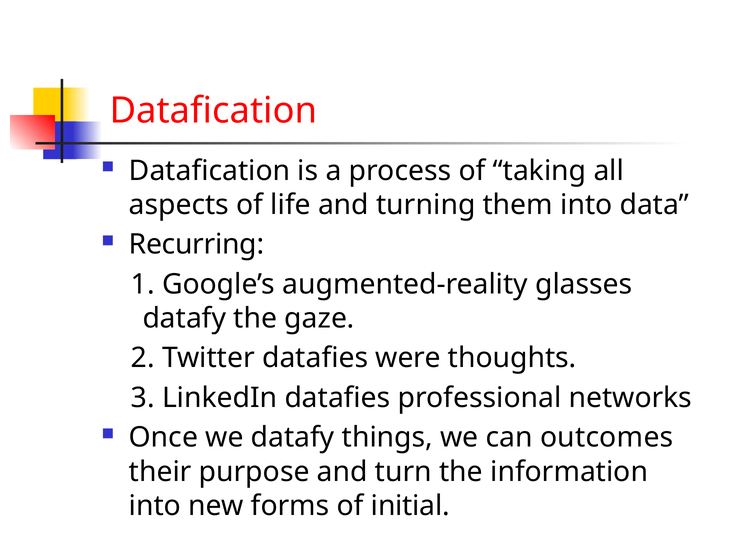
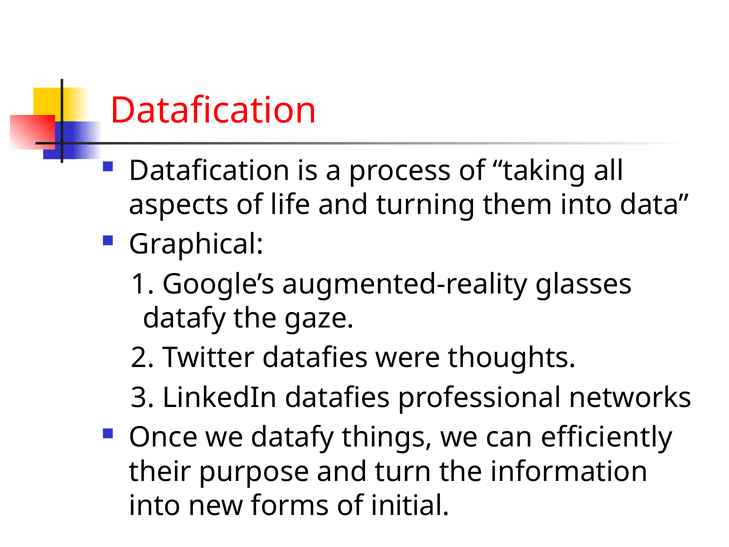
Recurring: Recurring -> Graphical
outcomes: outcomes -> efficiently
